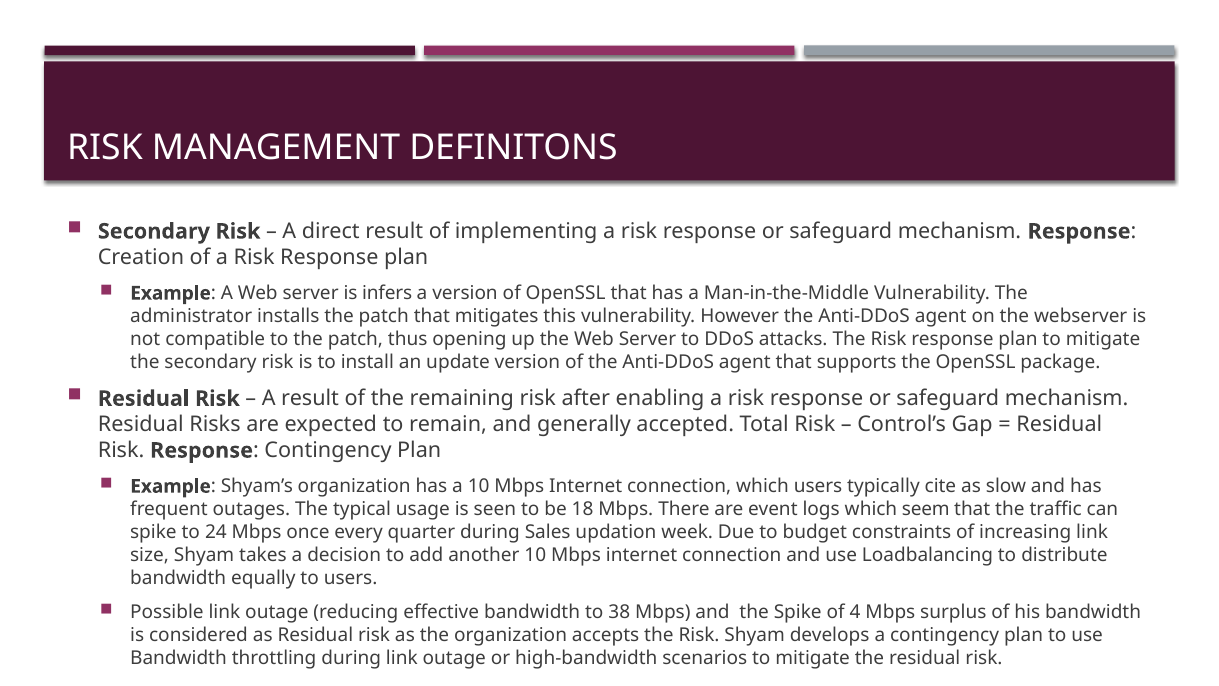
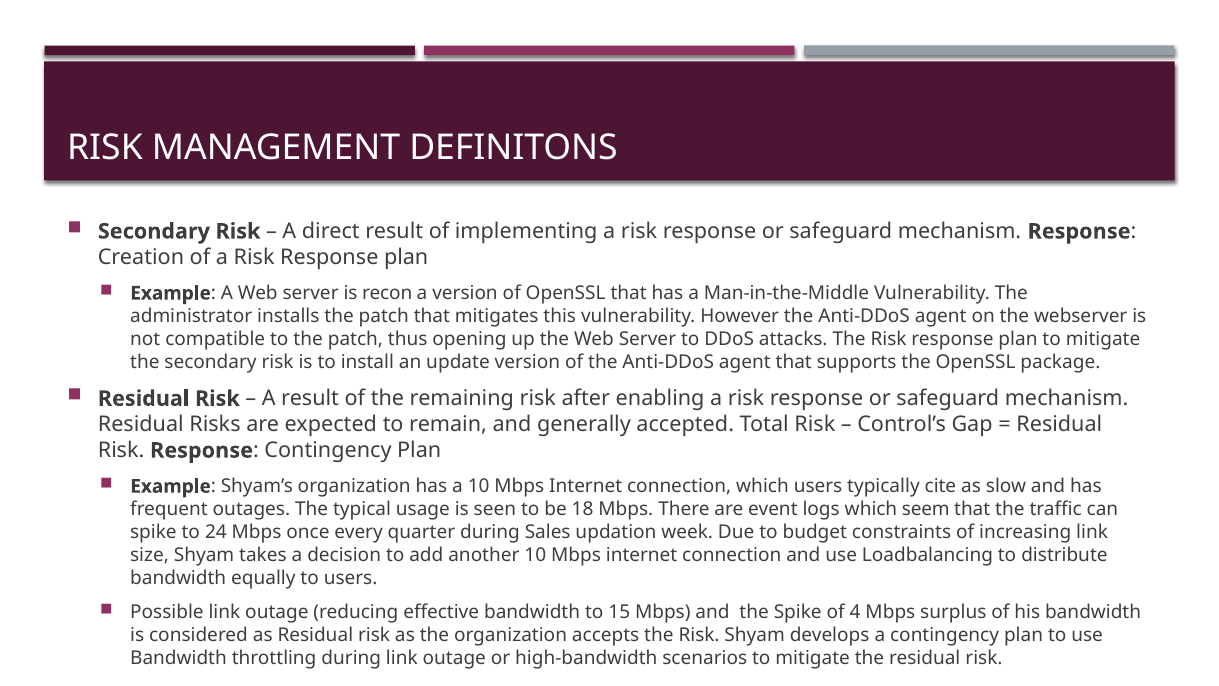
infers: infers -> recon
38: 38 -> 15
